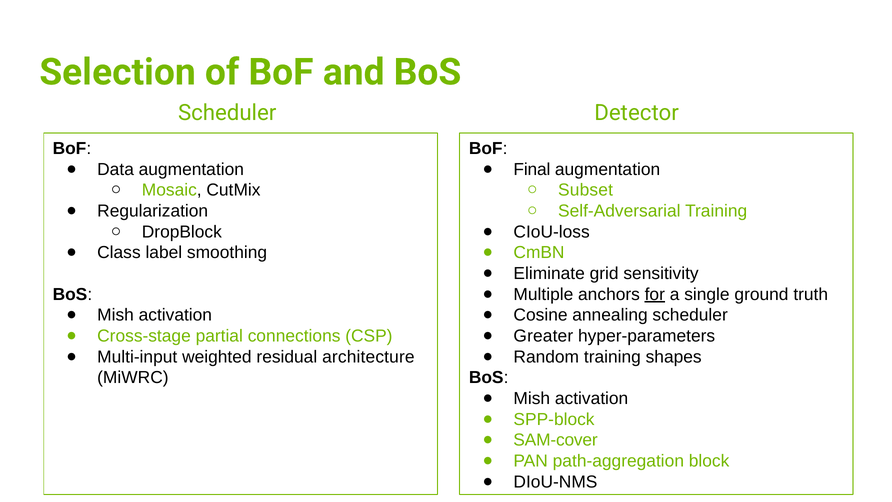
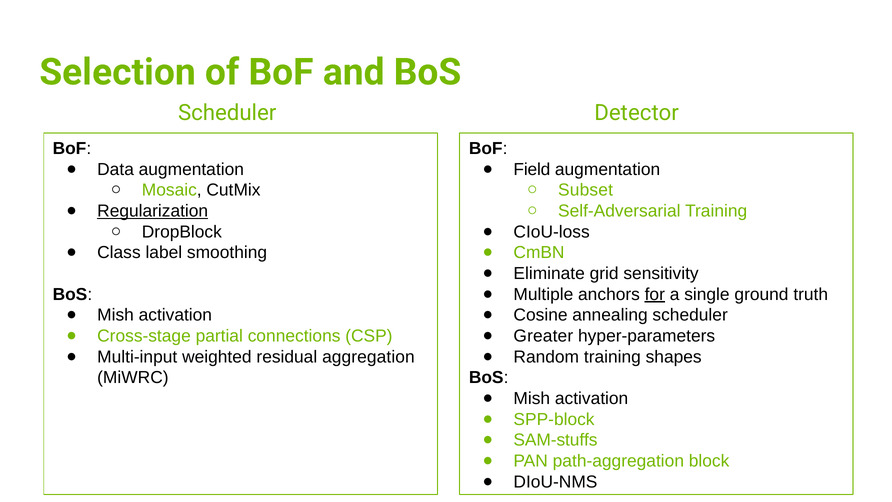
Final: Final -> Field
Regularization underline: none -> present
architecture: architecture -> aggregation
SAM-cover: SAM-cover -> SAM-stuffs
